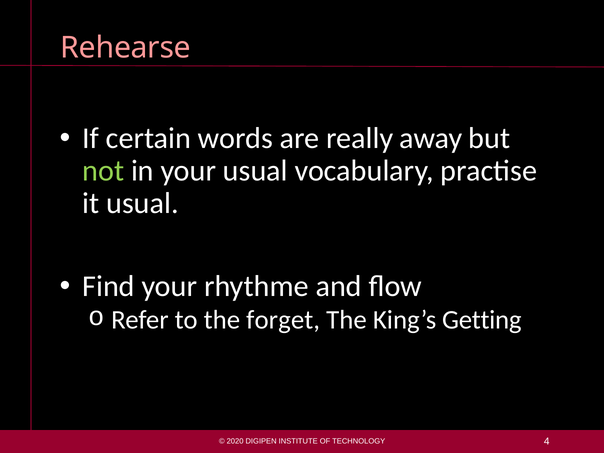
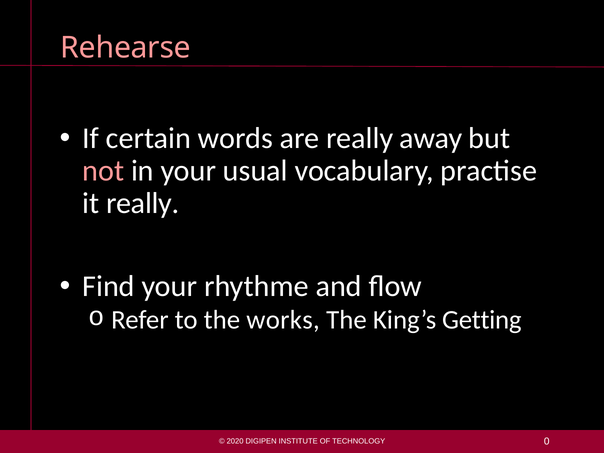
not colour: light green -> pink
it usual: usual -> really
forget: forget -> works
4: 4 -> 0
